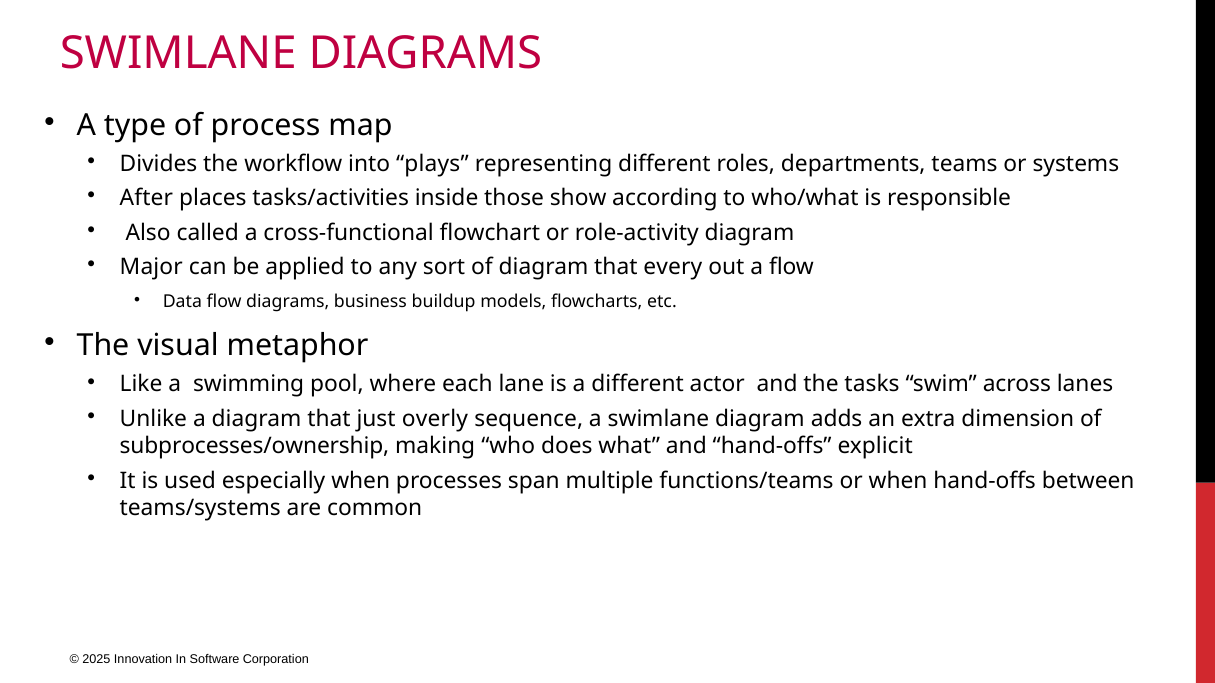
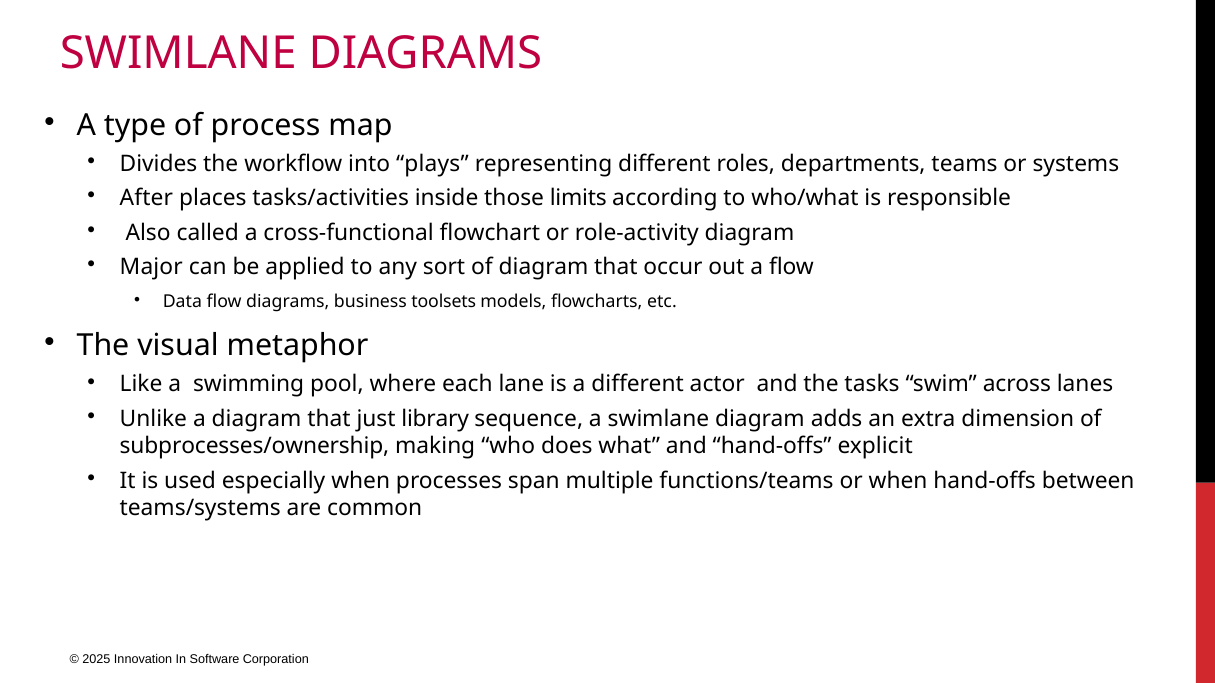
show: show -> limits
every: every -> occur
buildup: buildup -> toolsets
overly: overly -> library
